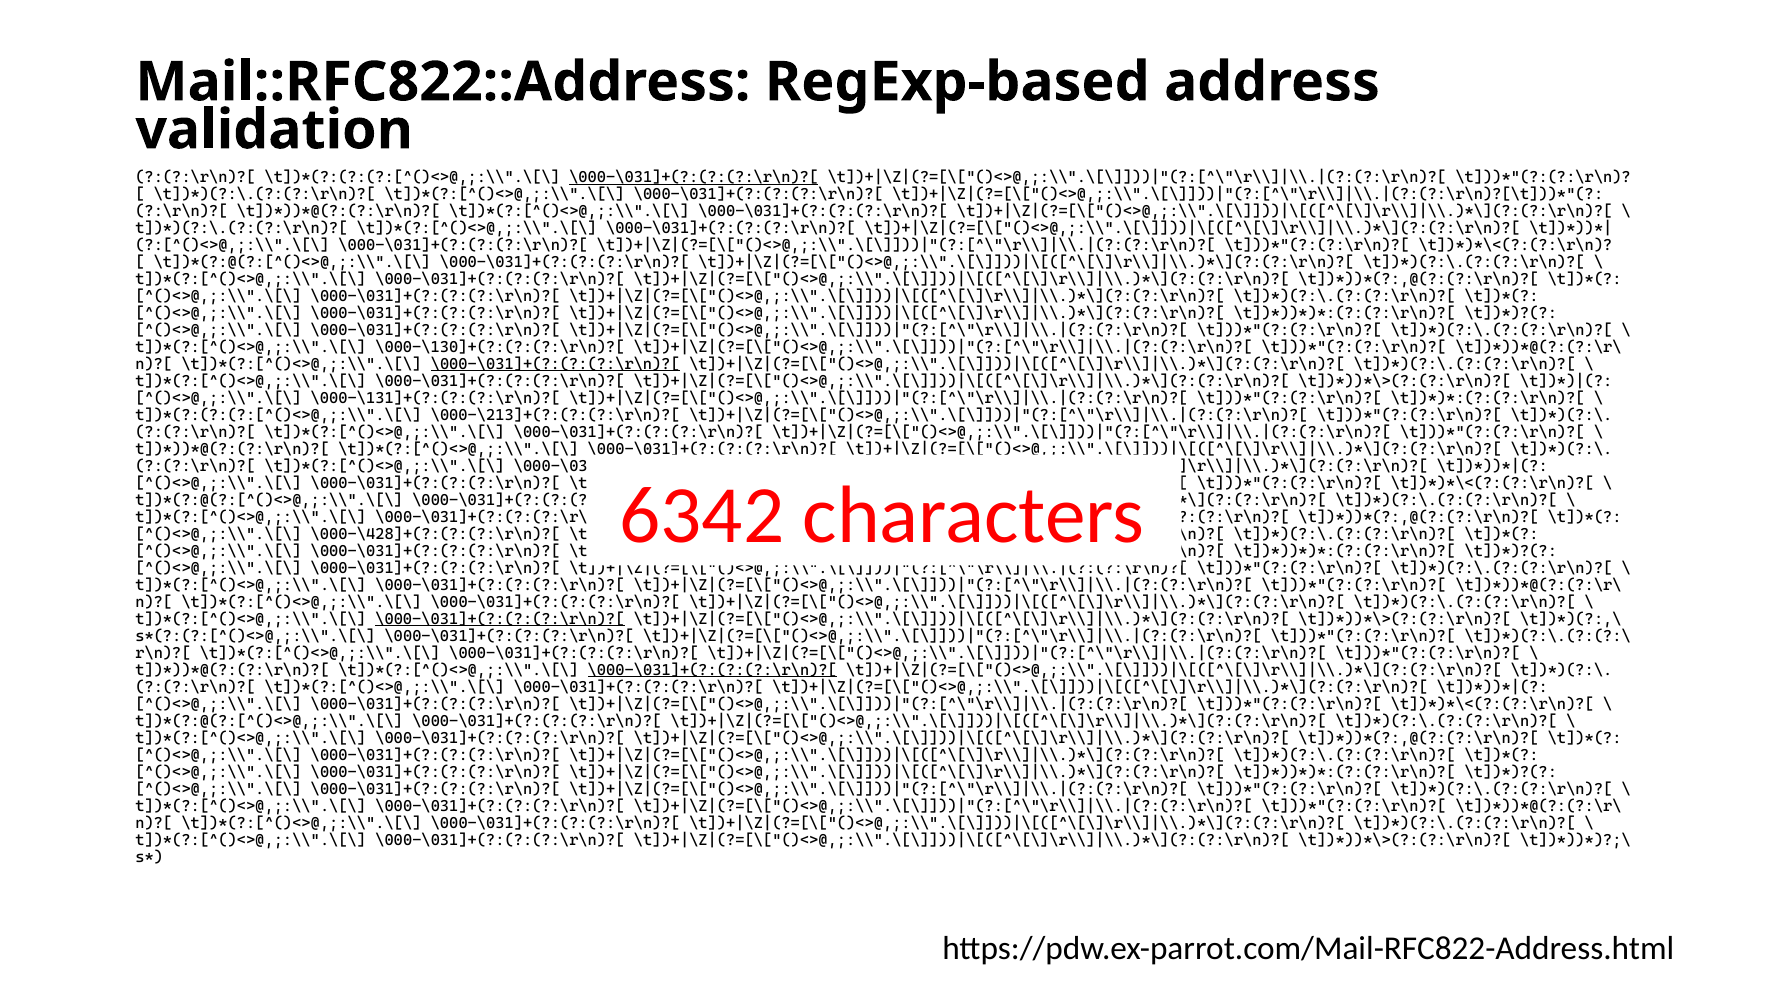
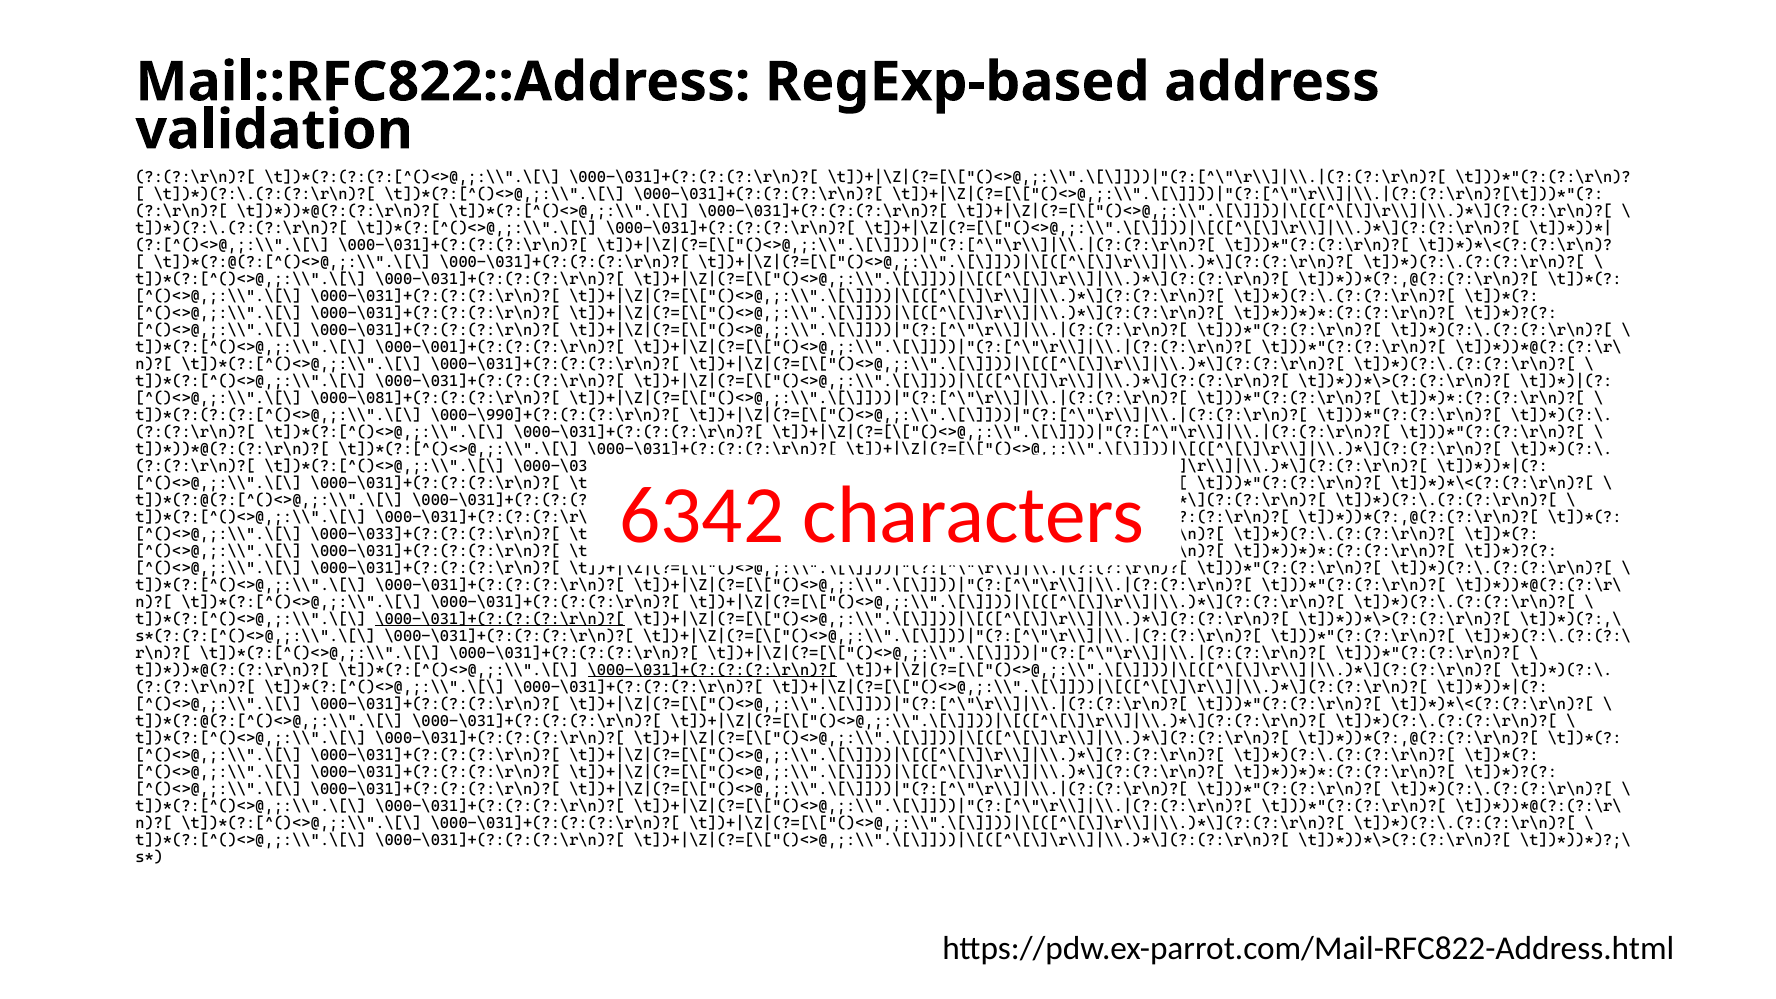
\000-\031]+(?:(?:(?:\r\n)?[ at (694, 177) underline: present -> none
\000-\130]+(?:(?:(?:\r\n)?[: \000-\130]+(?:(?:(?:\r\n)?[ -> \000-\001]+(?:(?:(?:\r\n)?[
\000-\031]+(?:(?:(?:\r\n)?[ at (555, 364) underline: present -> none
\000-\131]+(?:(?:(?:\r\n)?[: \000-\131]+(?:(?:(?:\r\n)?[ -> \000-\081]+(?:(?:(?:\r\n)?[
\000-\213]+(?:(?:(?:\r\n)?[: \000-\213]+(?:(?:(?:\r\n)?[ -> \000-\990]+(?:(?:(?:\r\n)?[
\000-\428]+(?:(?:(?:\r\n)?[: \000-\428]+(?:(?:(?:\r\n)?[ -> \000-\033]+(?:(?:(?:\r\n)?[
